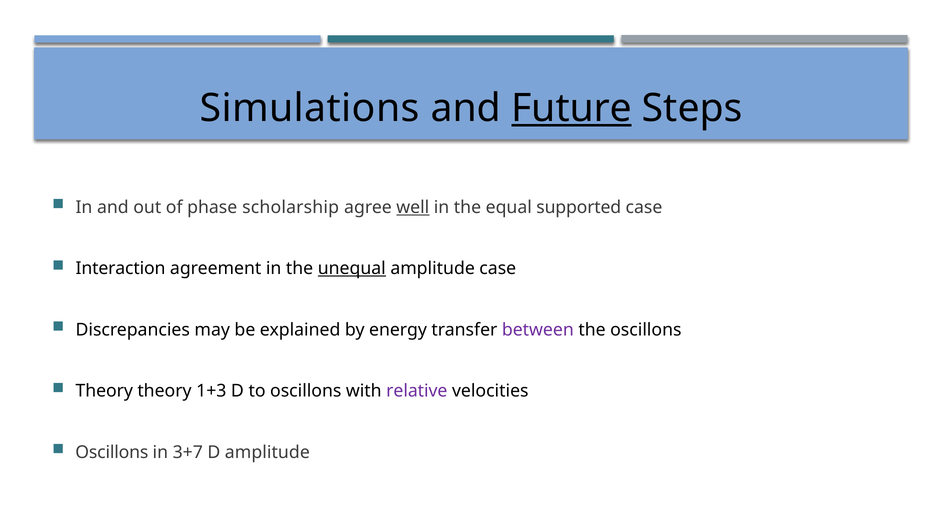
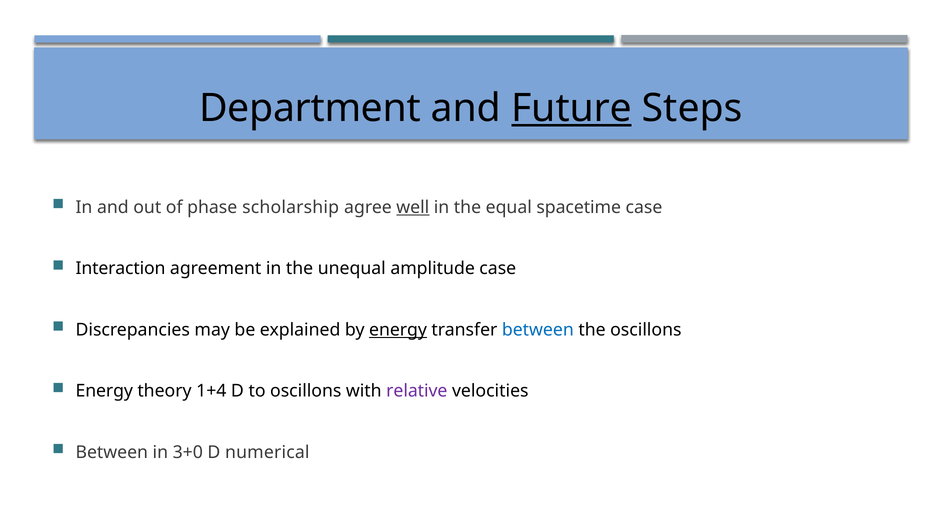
Simulations: Simulations -> Department
supported: supported -> spacetime
unequal underline: present -> none
energy at (398, 330) underline: none -> present
between at (538, 330) colour: purple -> blue
Theory at (104, 391): Theory -> Energy
1+3: 1+3 -> 1+4
Oscillons at (112, 452): Oscillons -> Between
3+7: 3+7 -> 3+0
D amplitude: amplitude -> numerical
